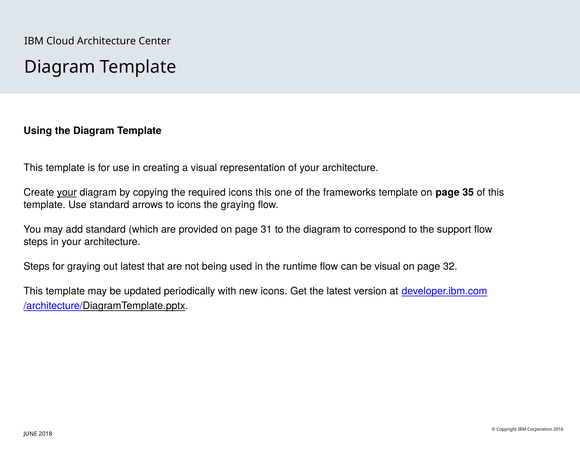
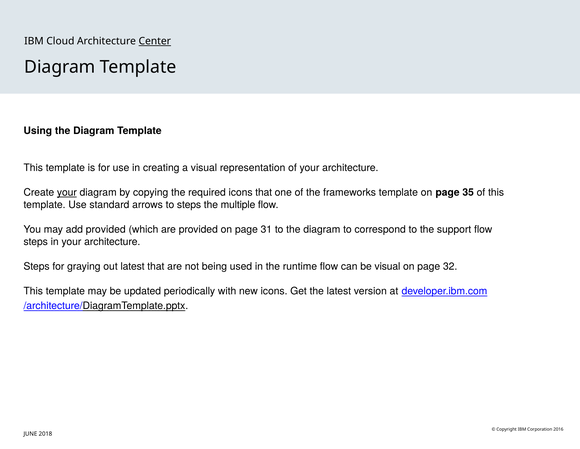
Center underline: none -> present
icons this: this -> that
to icons: icons -> steps
the graying: graying -> multiple
add standard: standard -> provided
